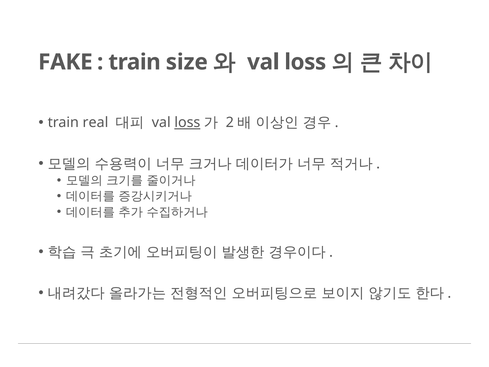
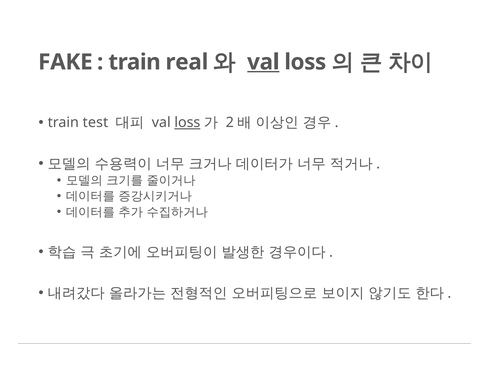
size: size -> real
val at (263, 62) underline: none -> present
real: real -> test
